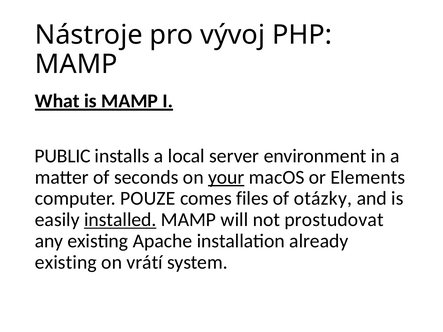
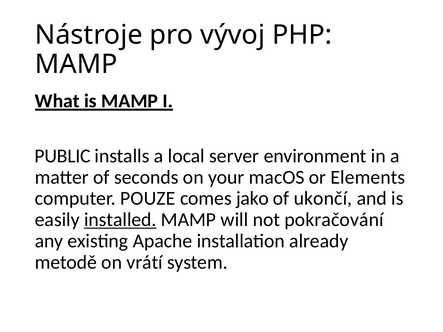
your underline: present -> none
files: files -> jako
otázky: otázky -> ukončí
prostudovat: prostudovat -> pokračování
existing at (66, 262): existing -> metodě
